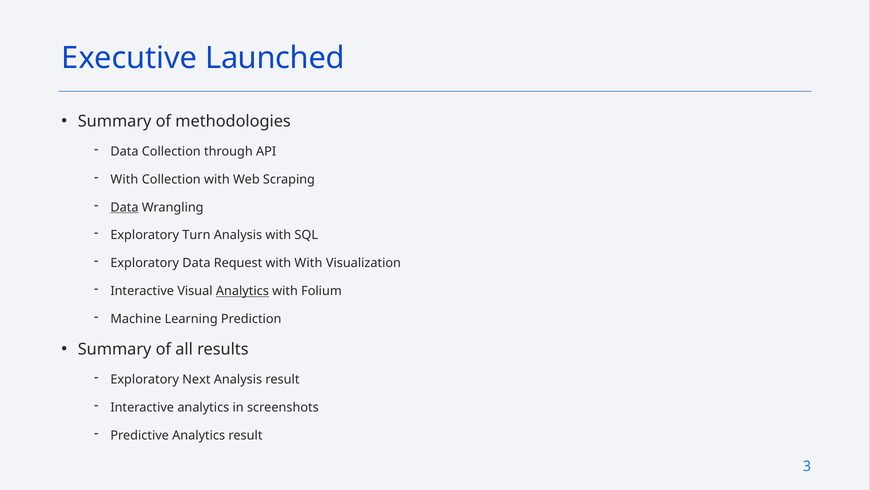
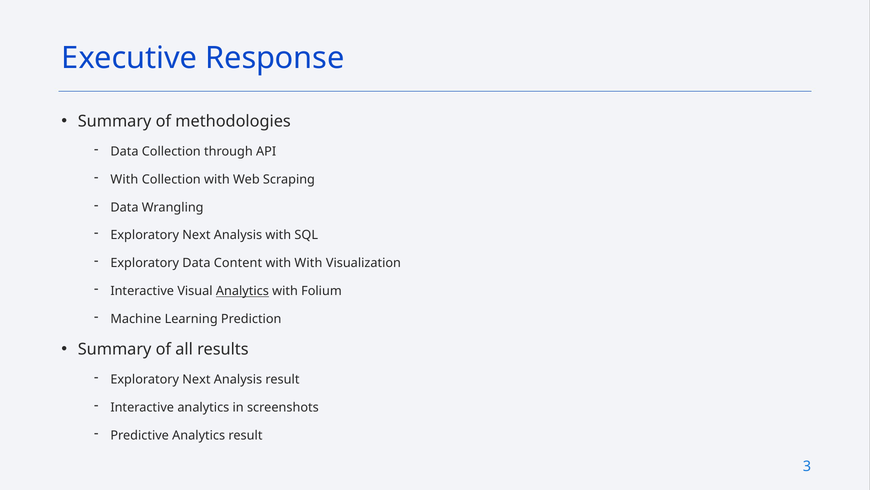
Launched: Launched -> Response
Data at (124, 207) underline: present -> none
Turn at (196, 235): Turn -> Next
Request: Request -> Content
